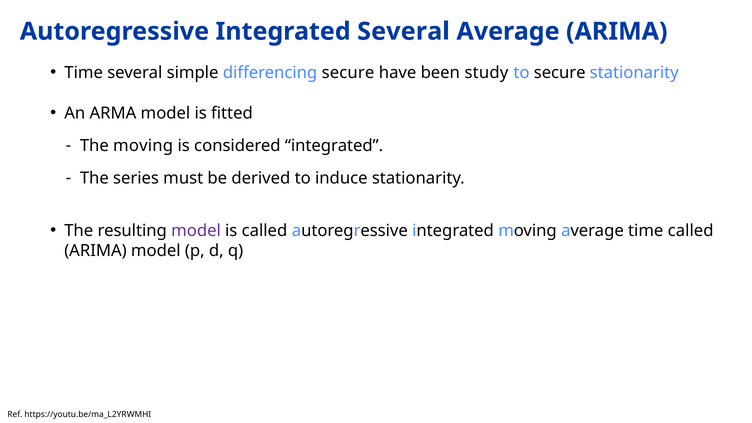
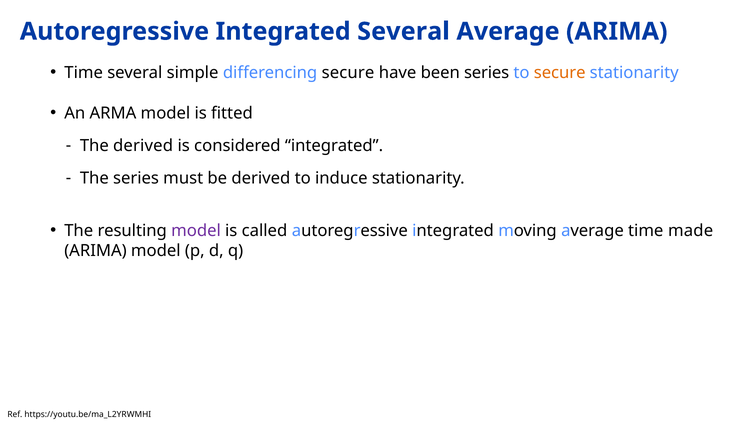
been study: study -> series
secure at (560, 73) colour: black -> orange
The moving: moving -> derived
time called: called -> made
